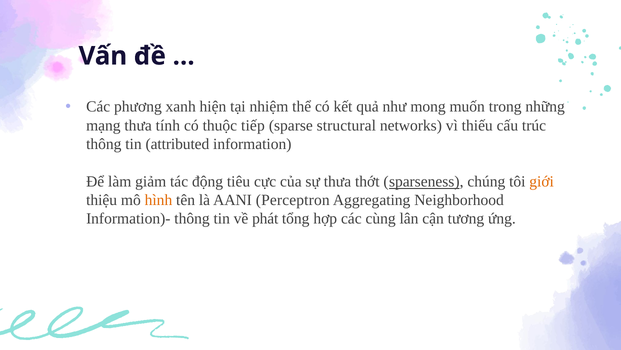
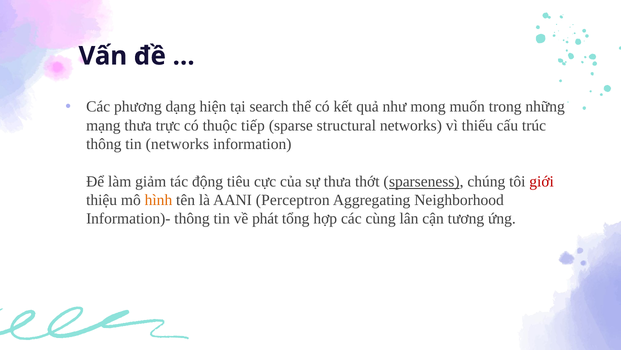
xanh: xanh -> dạng
nhiệm: nhiệm -> search
tính: tính -> trực
tin attributed: attributed -> networks
giới colour: orange -> red
